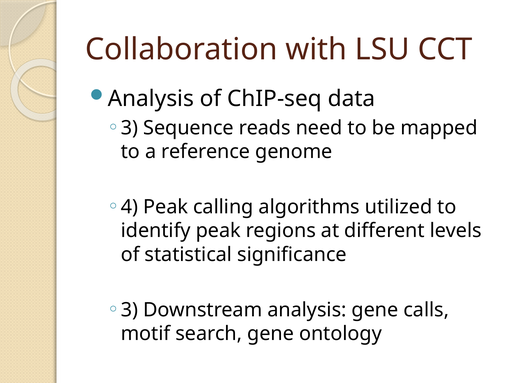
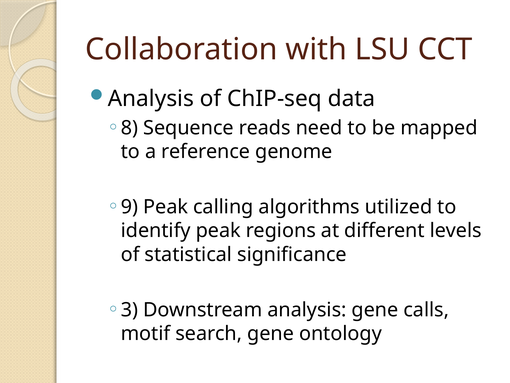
3 at (129, 128): 3 -> 8
4: 4 -> 9
